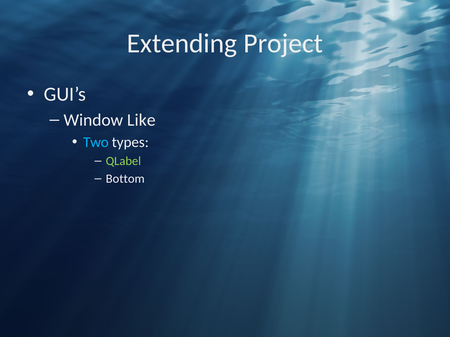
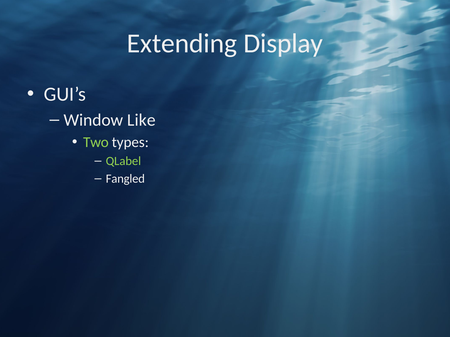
Project: Project -> Display
Two colour: light blue -> light green
Bottom: Bottom -> Fangled
